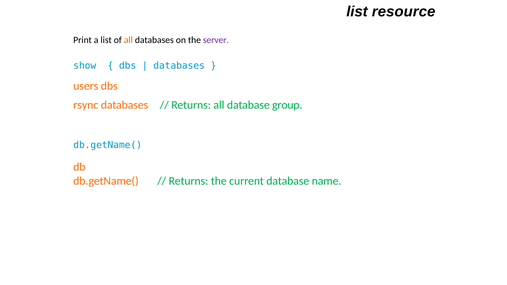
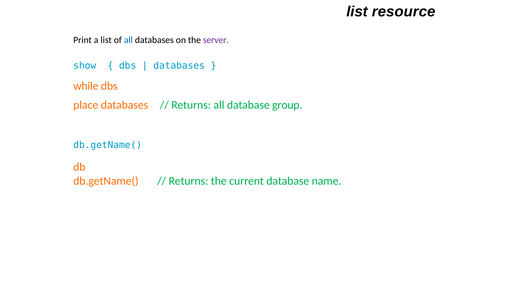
all at (128, 40) colour: orange -> blue
users: users -> while
rsync: rsync -> place
